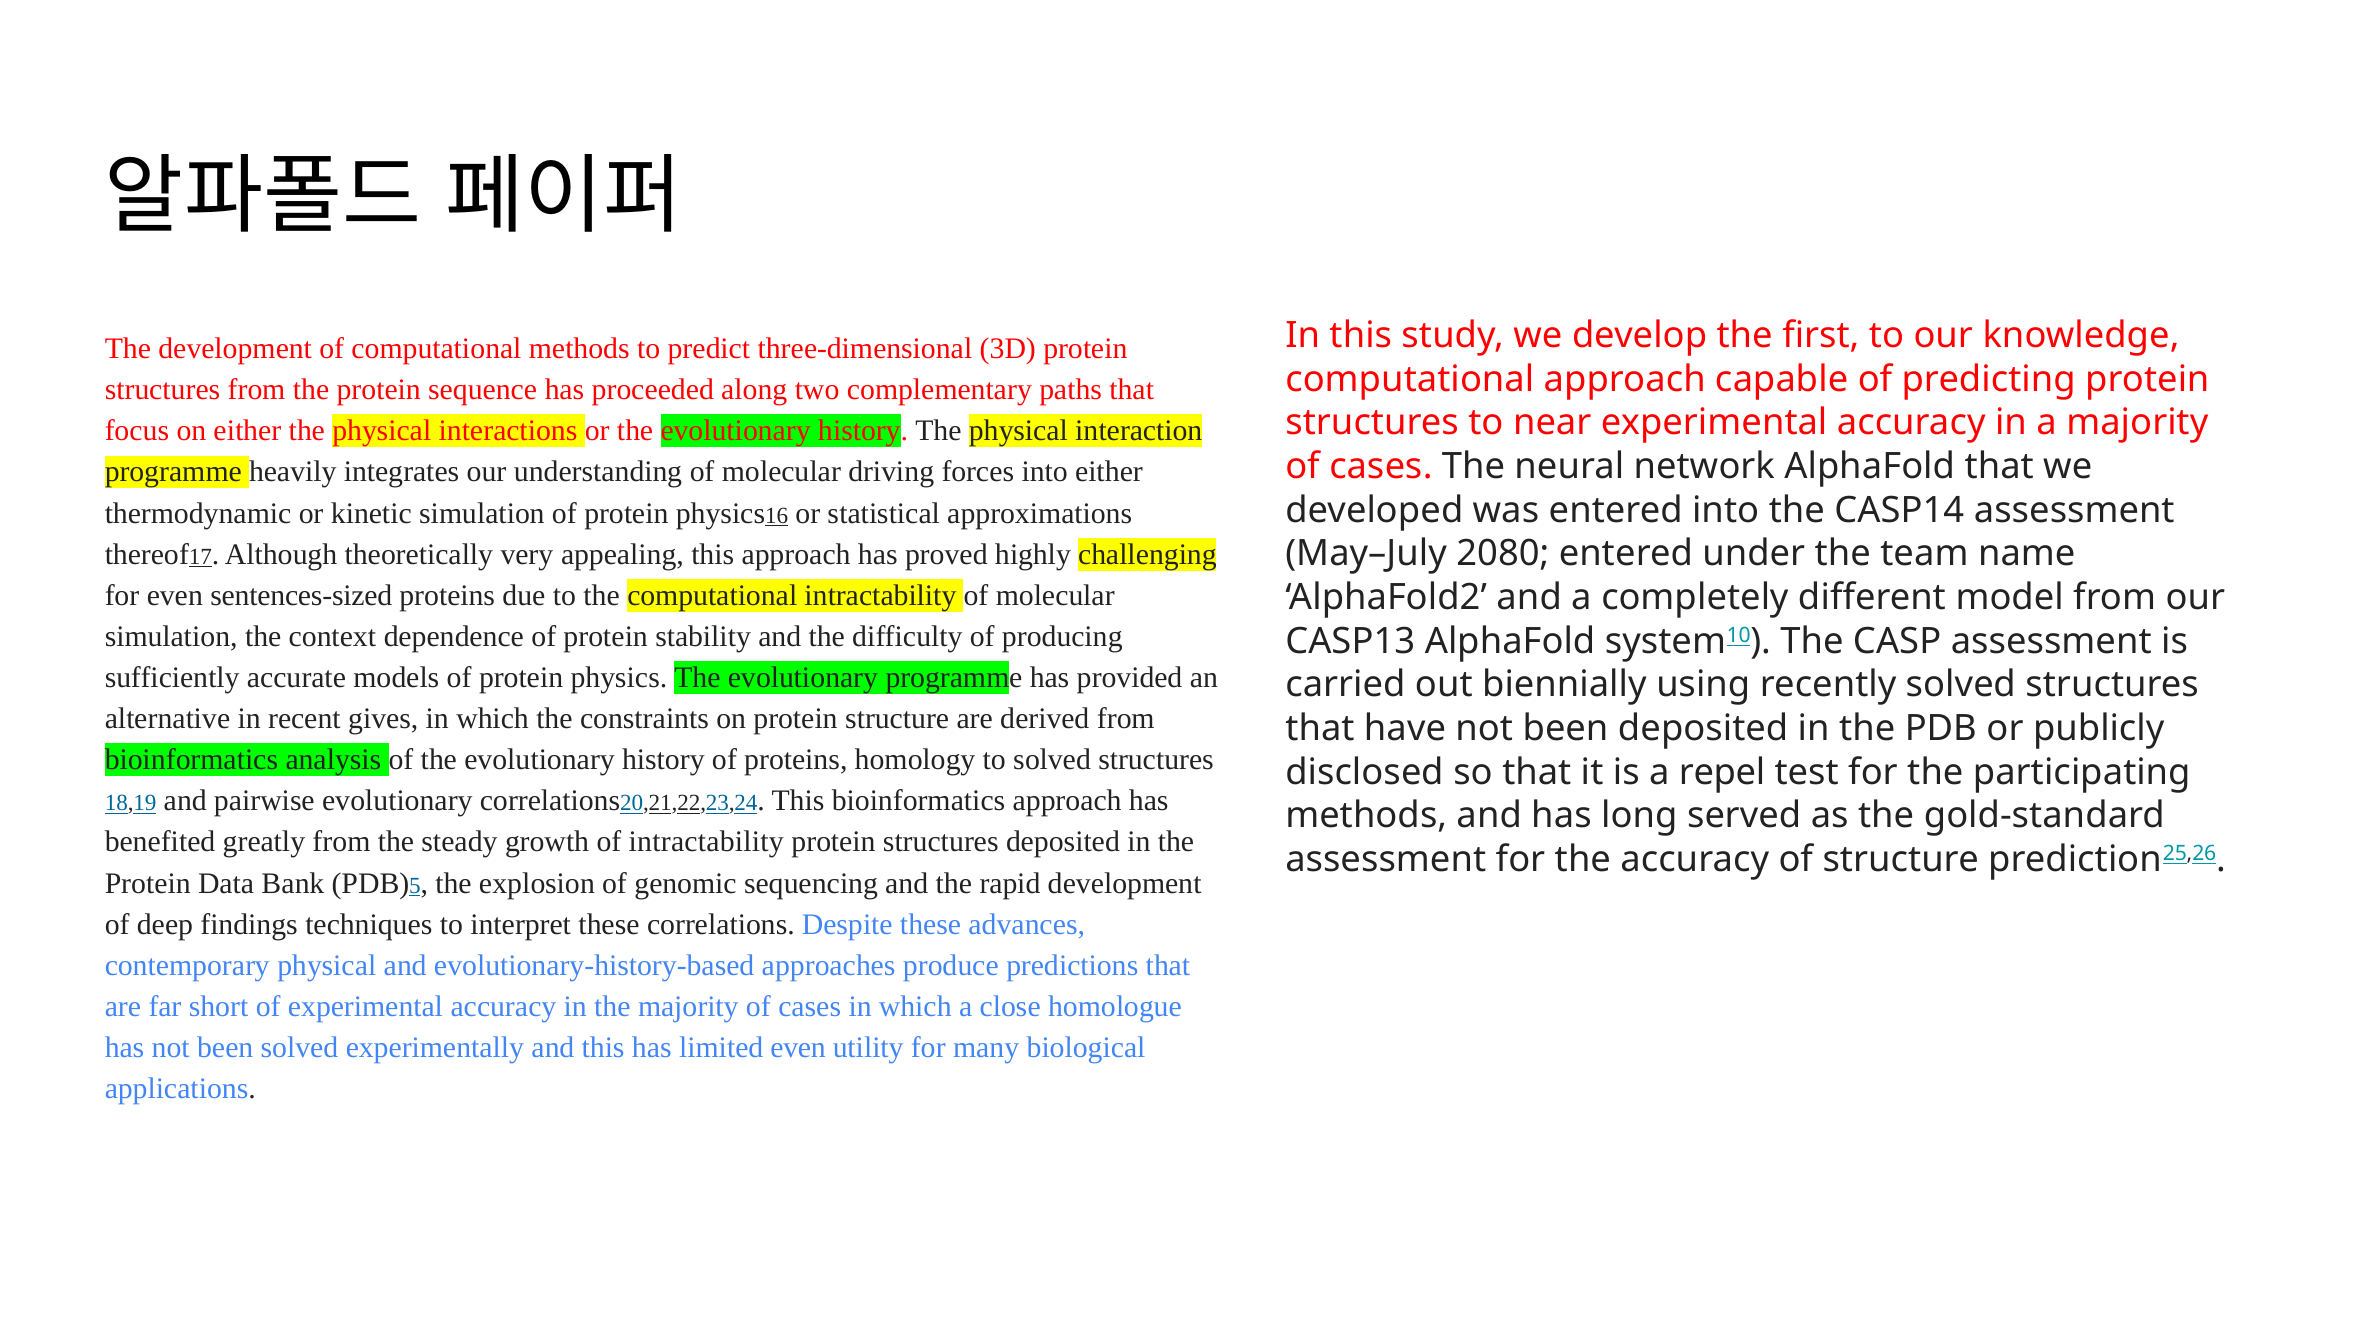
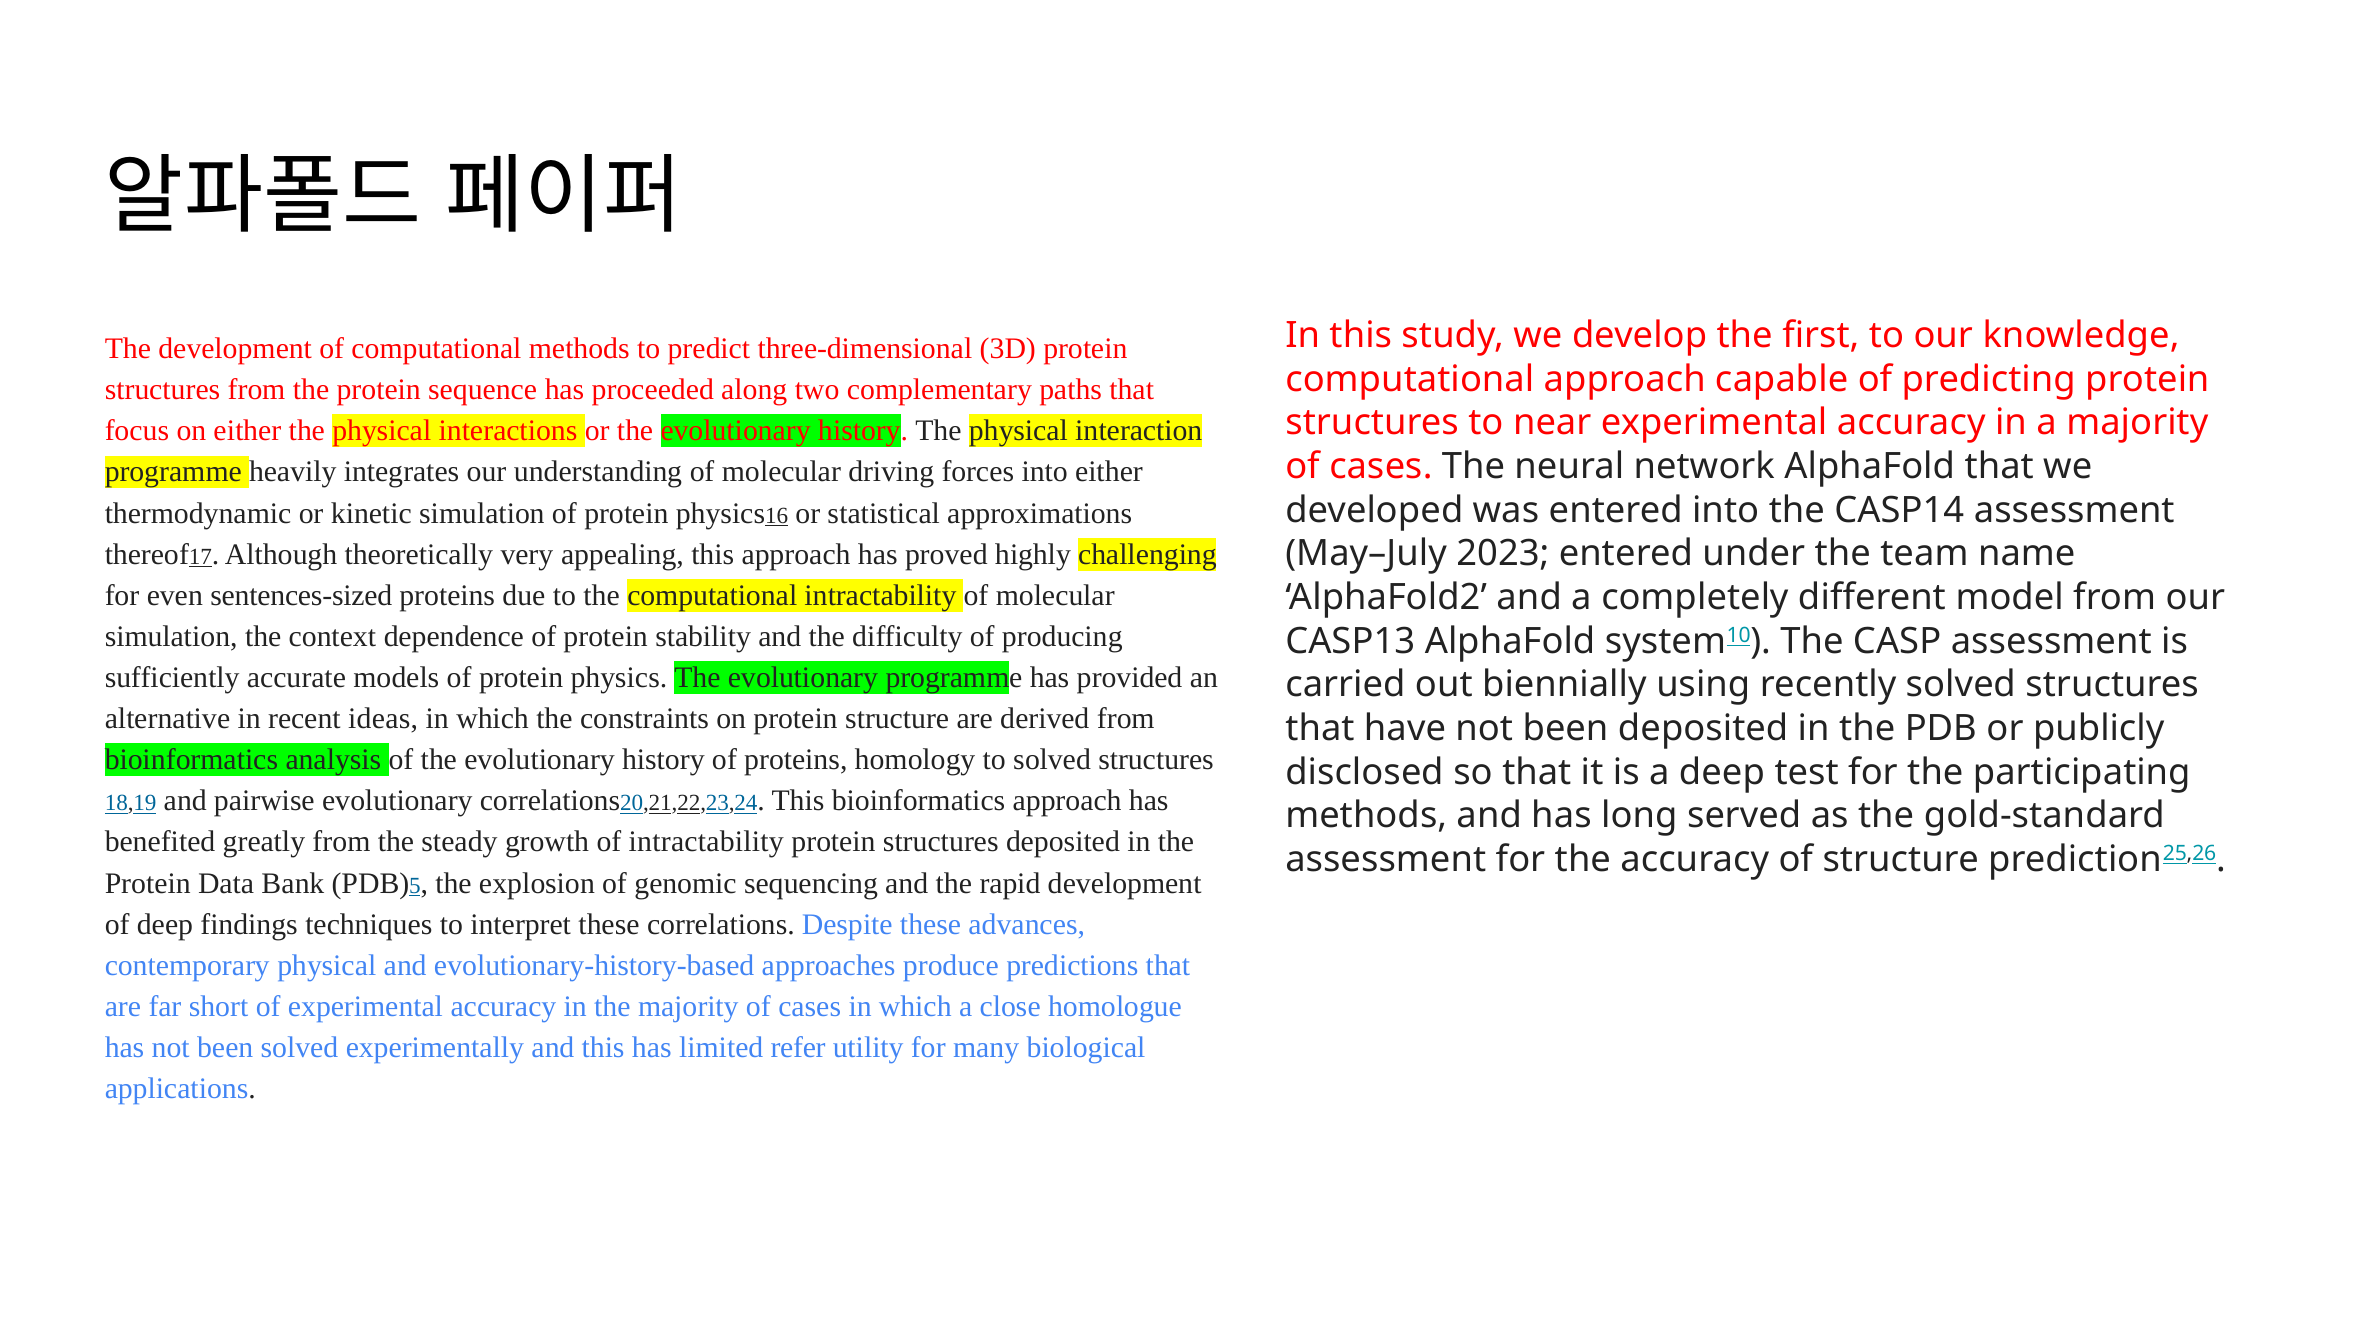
2080: 2080 -> 2023
gives: gives -> ideas
a repel: repel -> deep
limited even: even -> refer
